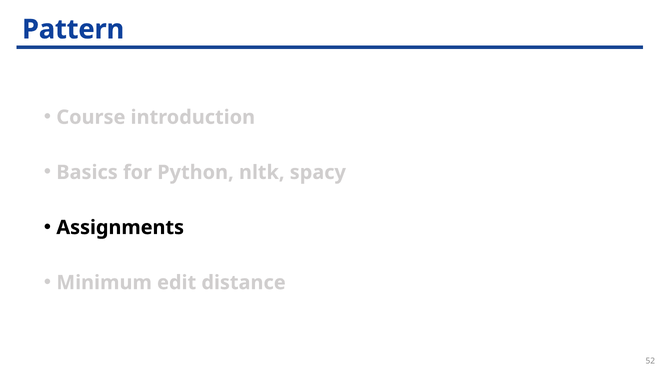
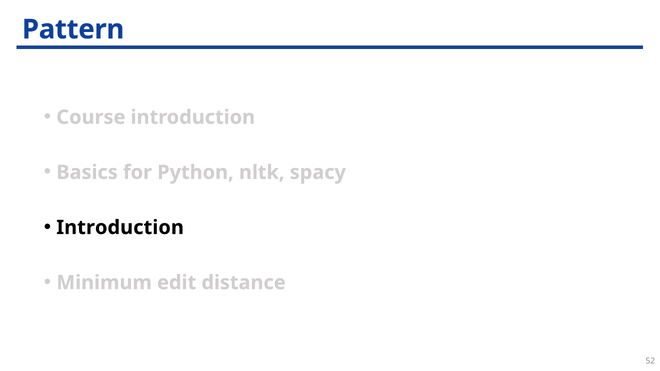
Assignments at (120, 228): Assignments -> Introduction
